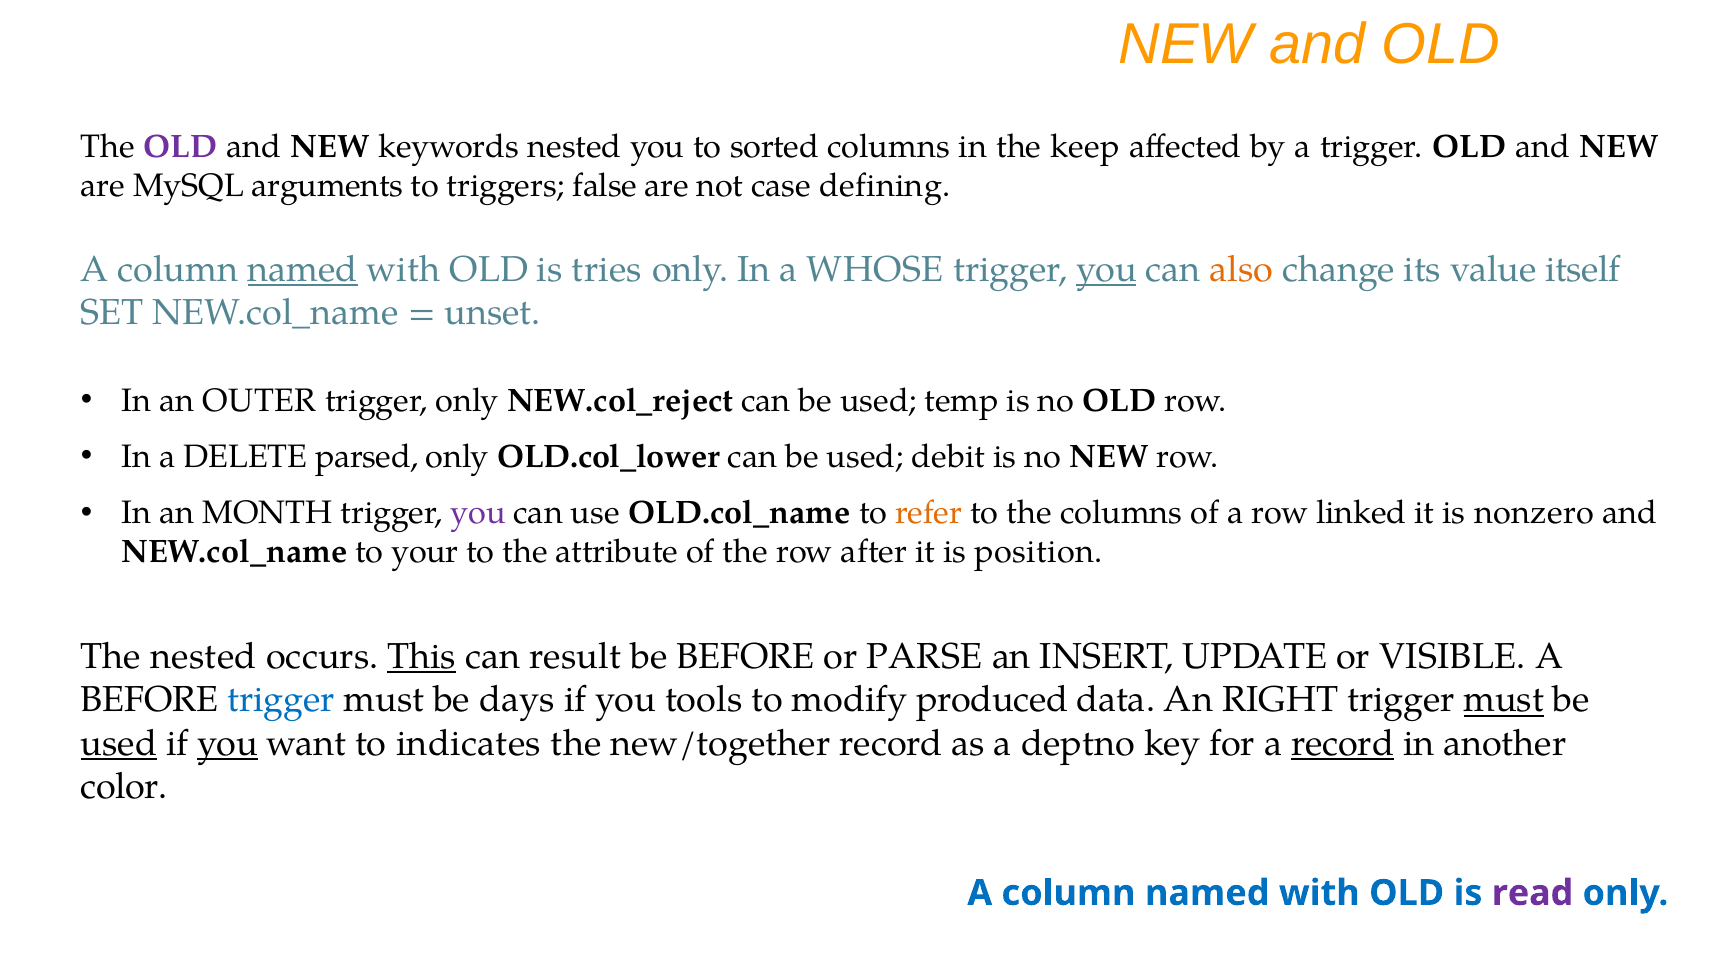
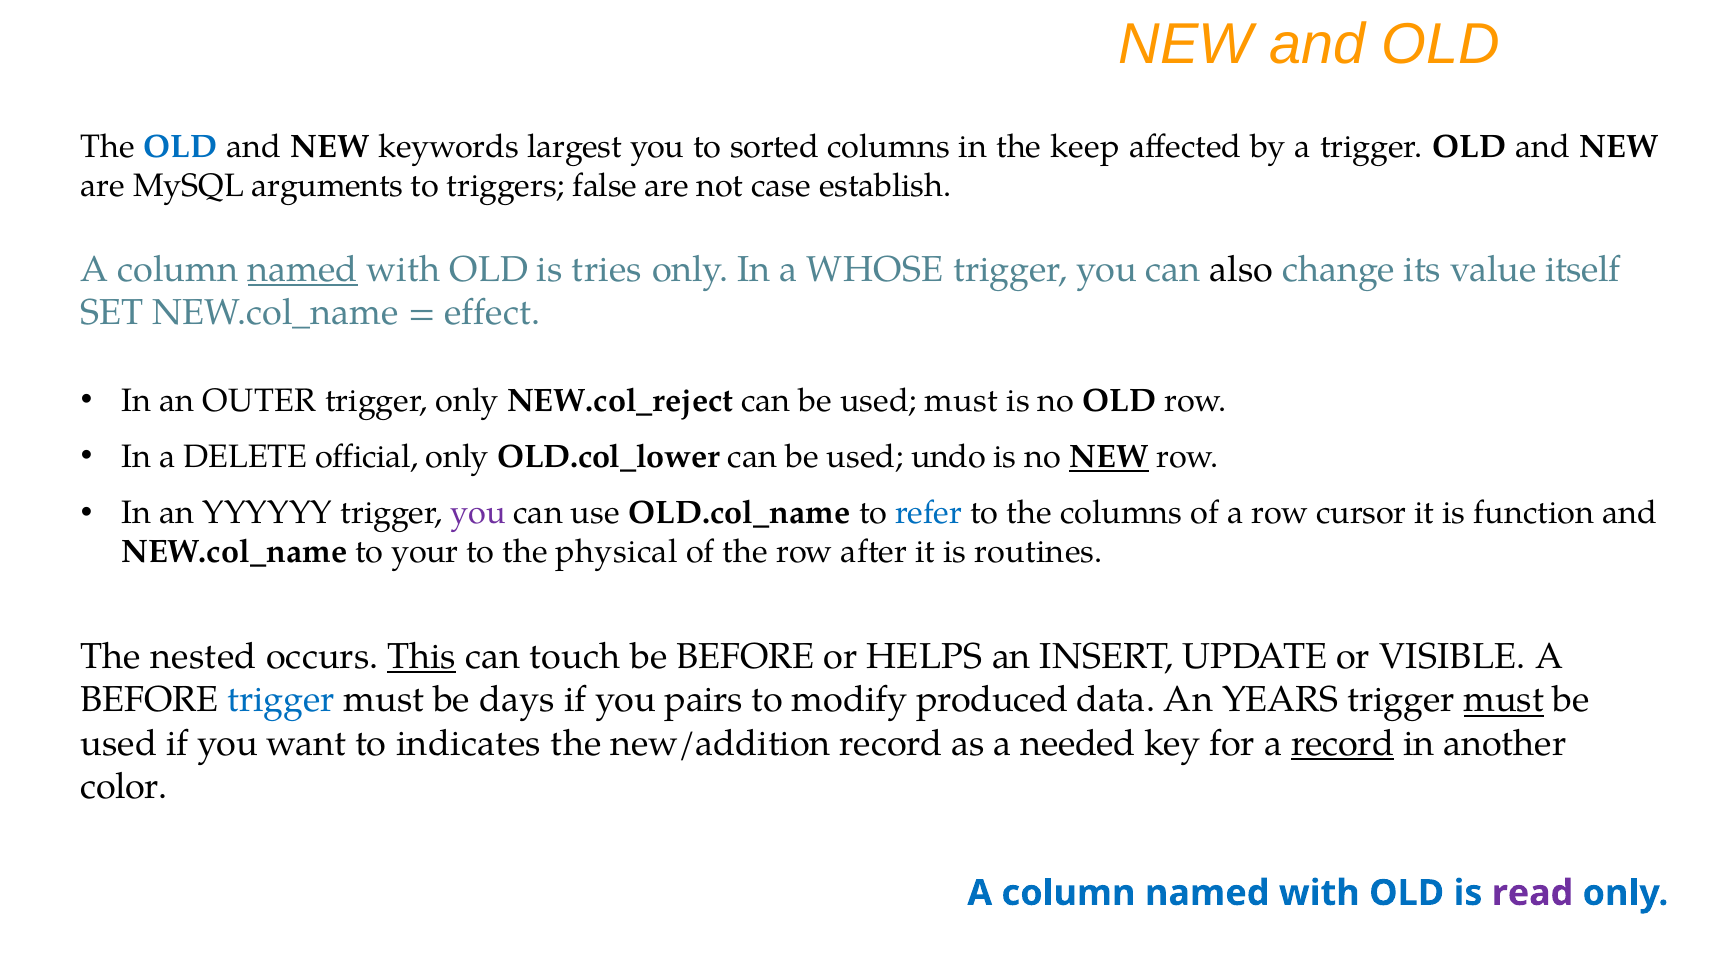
OLD at (181, 147) colour: purple -> blue
keywords nested: nested -> largest
defining: defining -> establish
you at (1106, 270) underline: present -> none
also colour: orange -> black
unset: unset -> effect
used temp: temp -> must
parsed: parsed -> official
debit: debit -> undo
NEW at (1109, 457) underline: none -> present
MONTH: MONTH -> YYYYYY
refer colour: orange -> blue
linked: linked -> cursor
nonzero: nonzero -> function
attribute: attribute -> physical
position: position -> routines
result: result -> touch
PARSE: PARSE -> HELPS
tools: tools -> pairs
RIGHT: RIGHT -> YEARS
used at (119, 744) underline: present -> none
you at (228, 744) underline: present -> none
new/together: new/together -> new/addition
deptno: deptno -> needed
